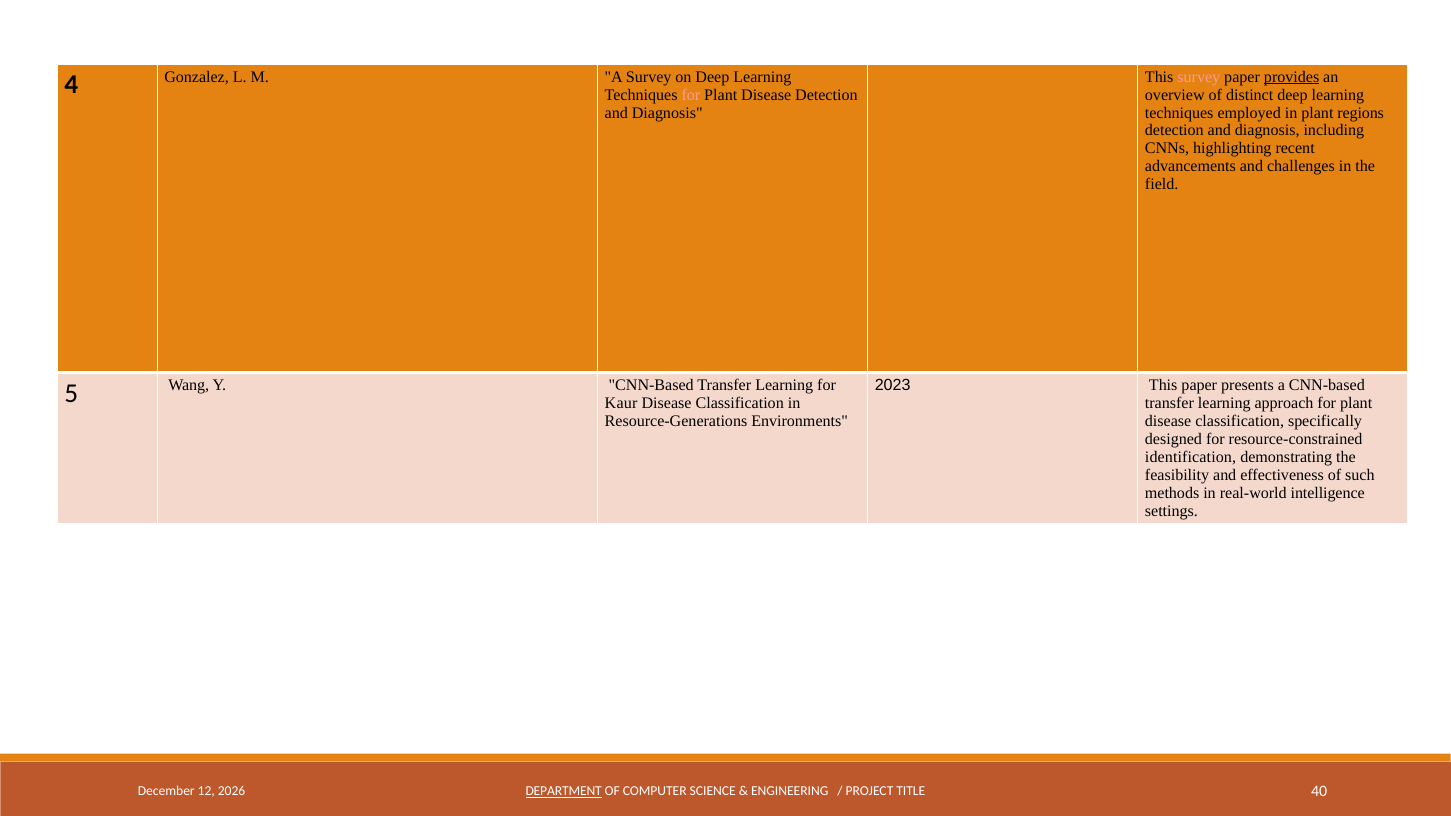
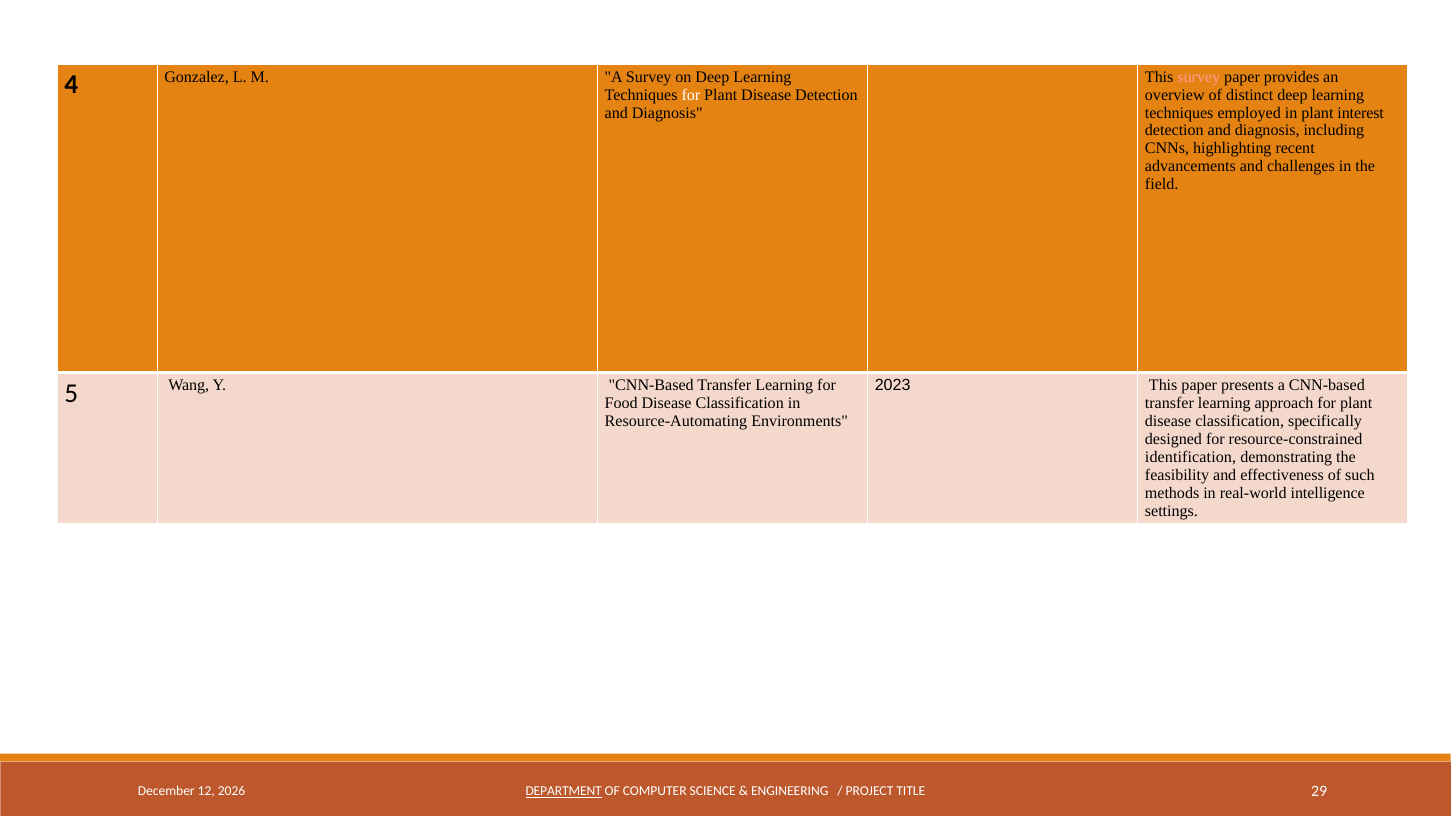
provides underline: present -> none
for at (691, 95) colour: pink -> white
regions: regions -> interest
Kaur: Kaur -> Food
Resource-Generations: Resource-Generations -> Resource-Automating
40: 40 -> 29
